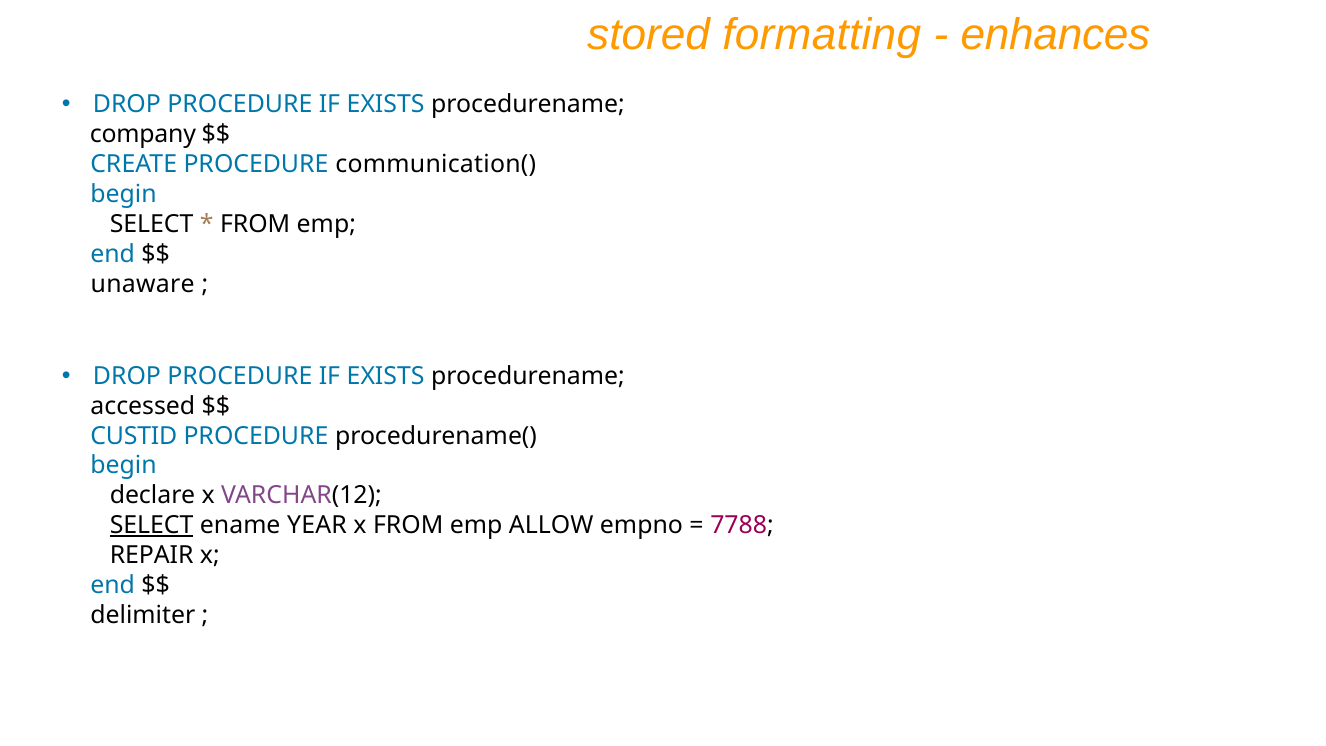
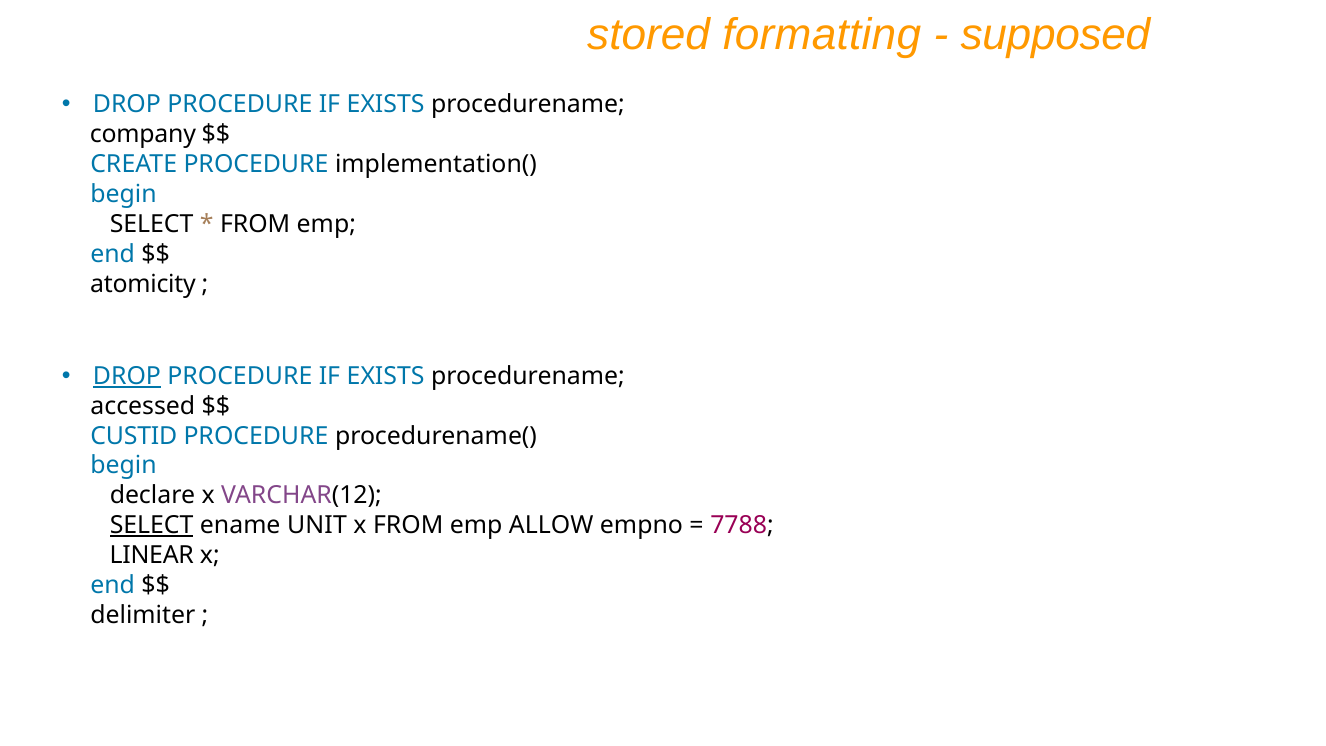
enhances: enhances -> supposed
communication(: communication( -> implementation(
unaware: unaware -> atomicity
DROP at (127, 376) underline: none -> present
YEAR: YEAR -> UNIT
REPAIR: REPAIR -> LINEAR
